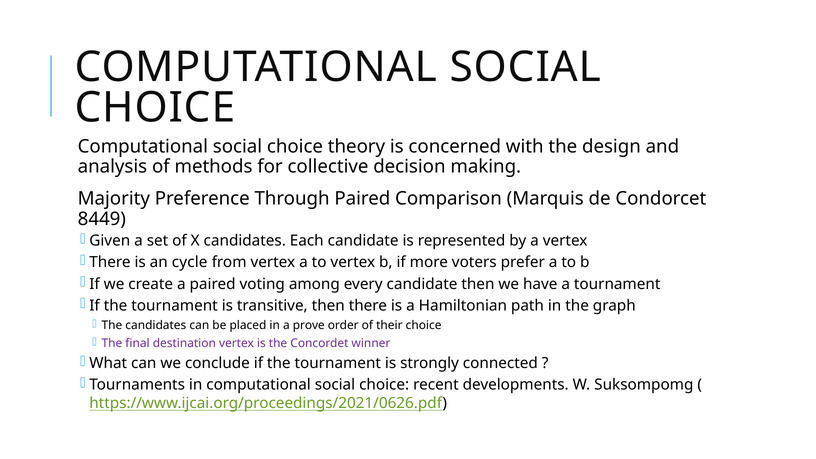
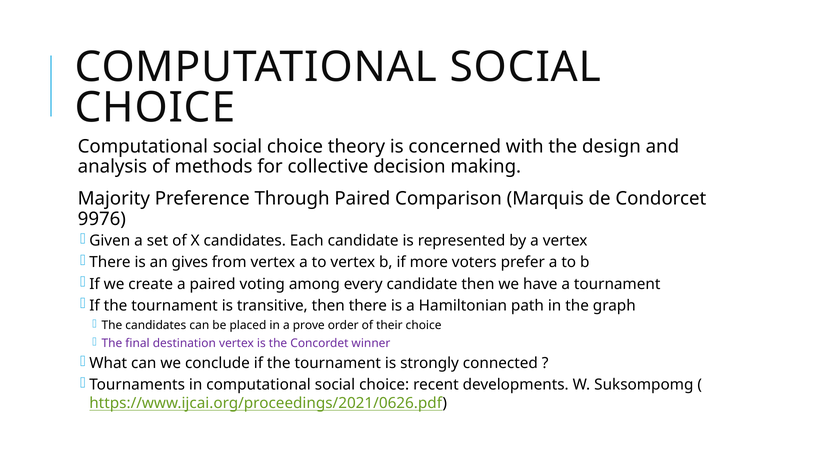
8449: 8449 -> 9976
cycle: cycle -> gives
